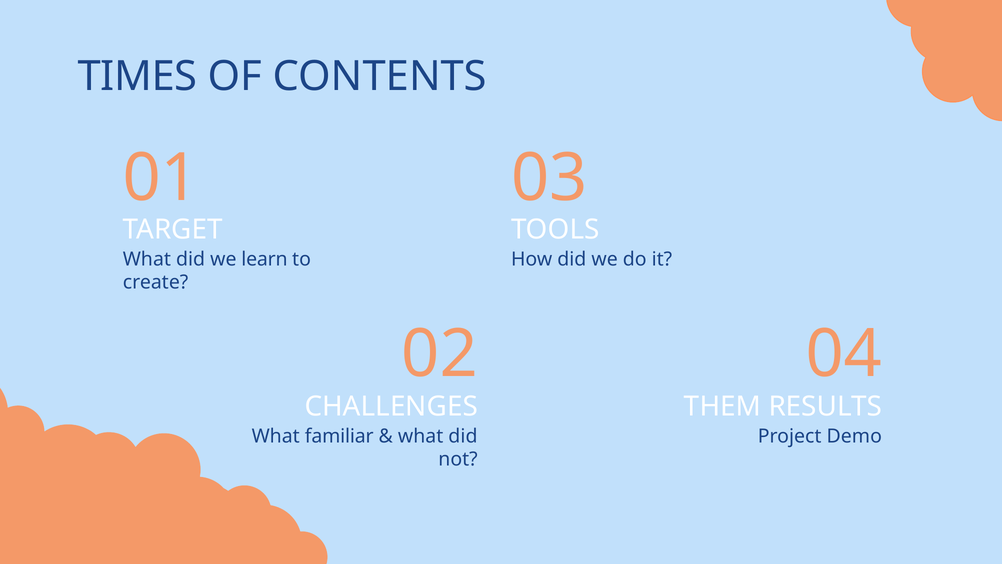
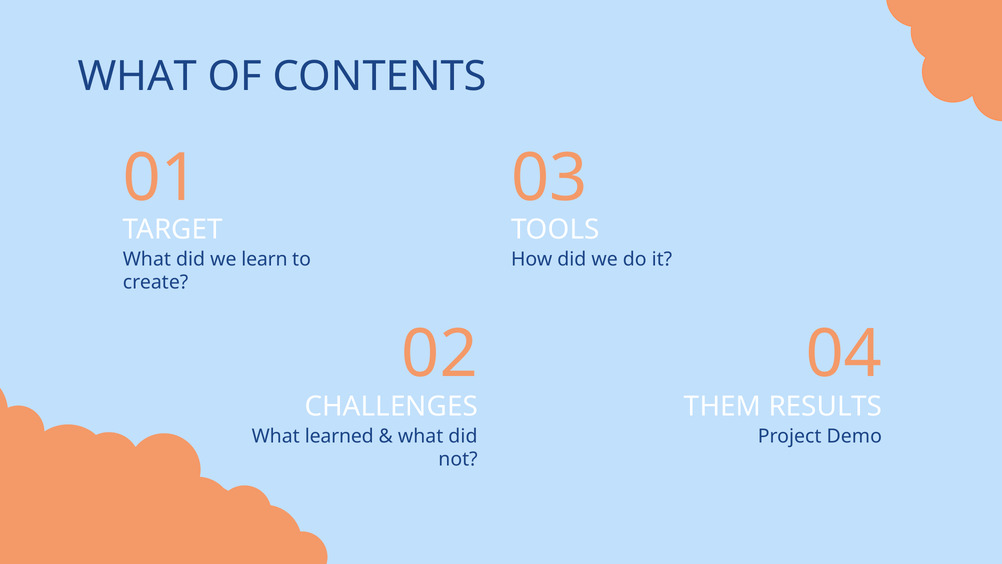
TIMES at (138, 76): TIMES -> WHAT
familiar: familiar -> learned
